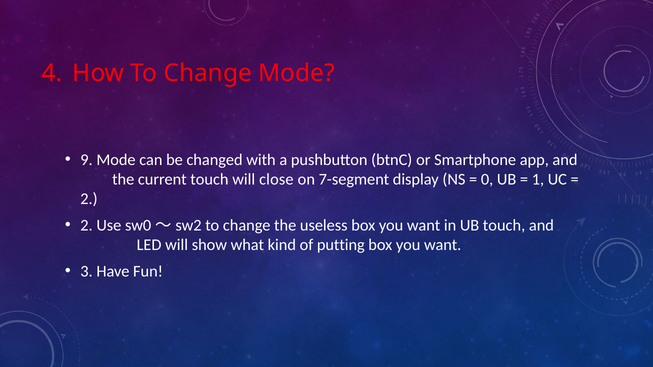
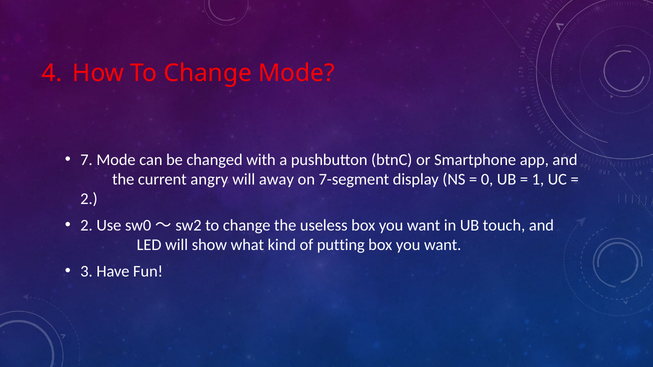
9: 9 -> 7
current touch: touch -> angry
close: close -> away
